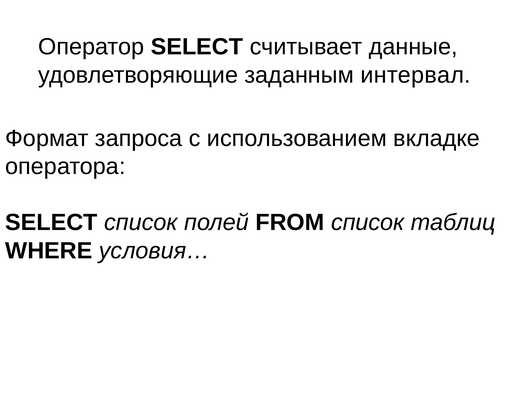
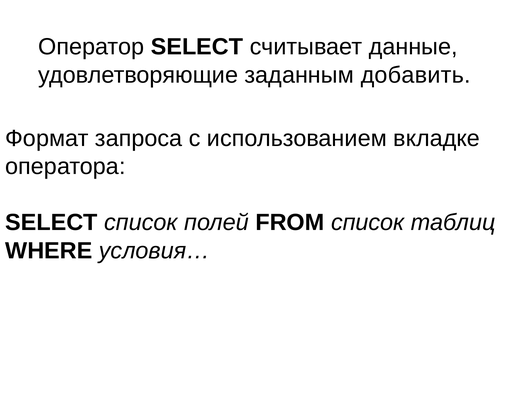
интервал: интервал -> добавить
